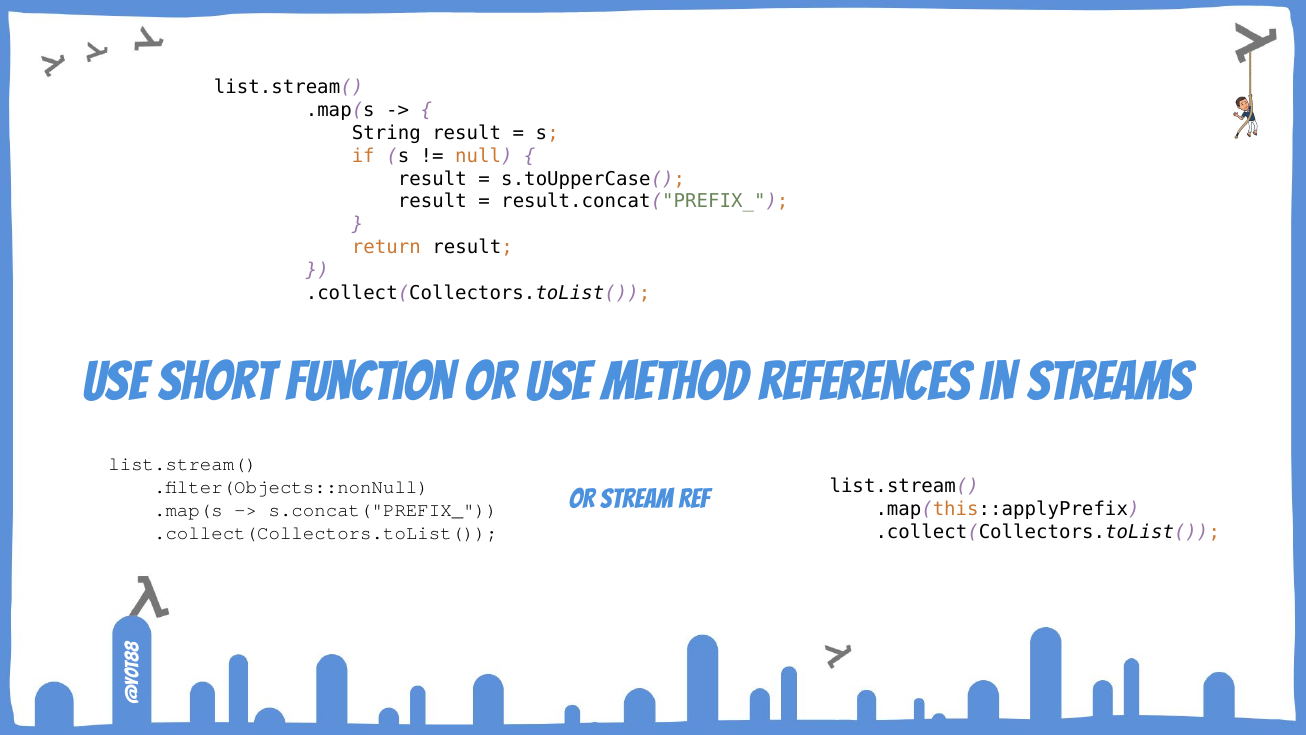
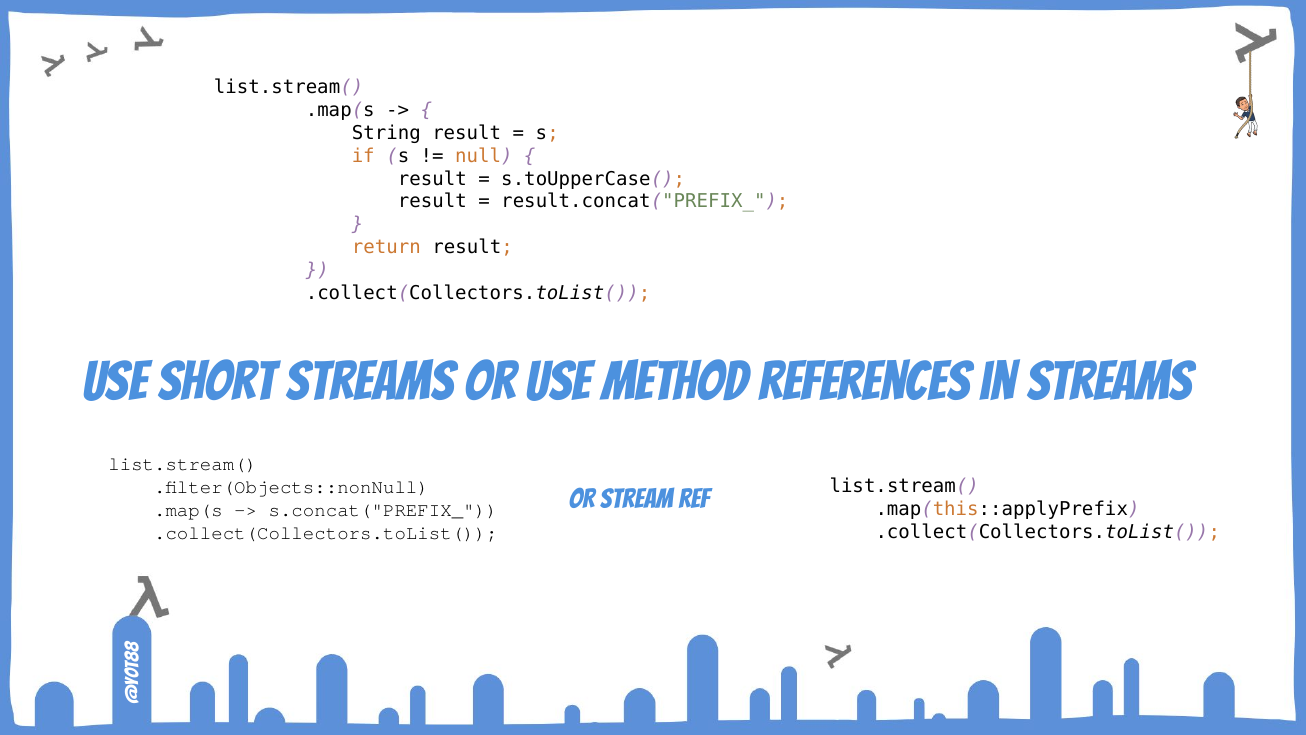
short function: function -> streams
